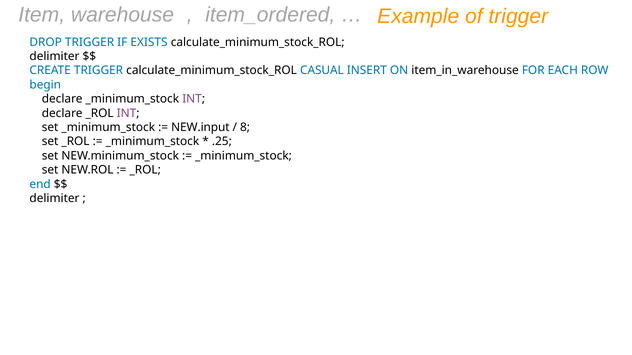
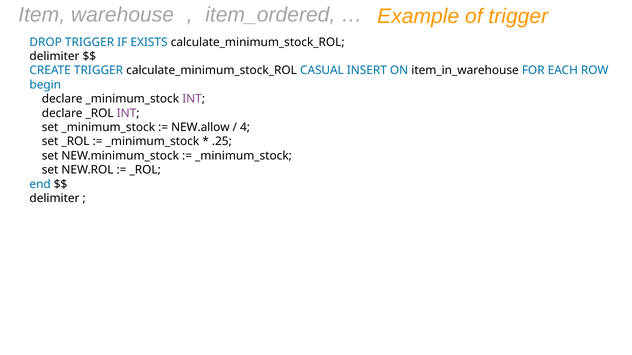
NEW.input: NEW.input -> NEW.allow
8: 8 -> 4
